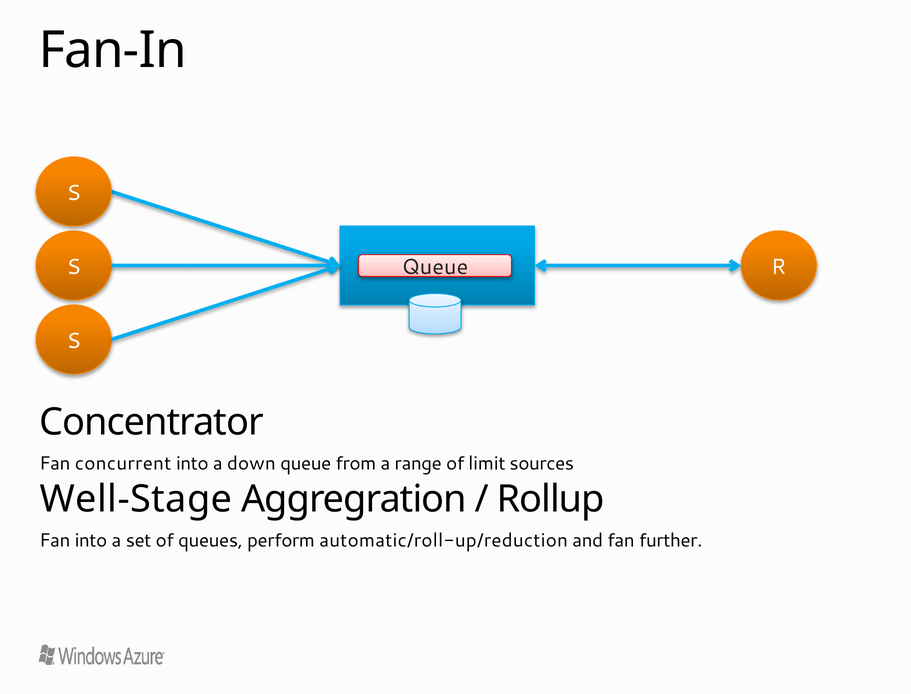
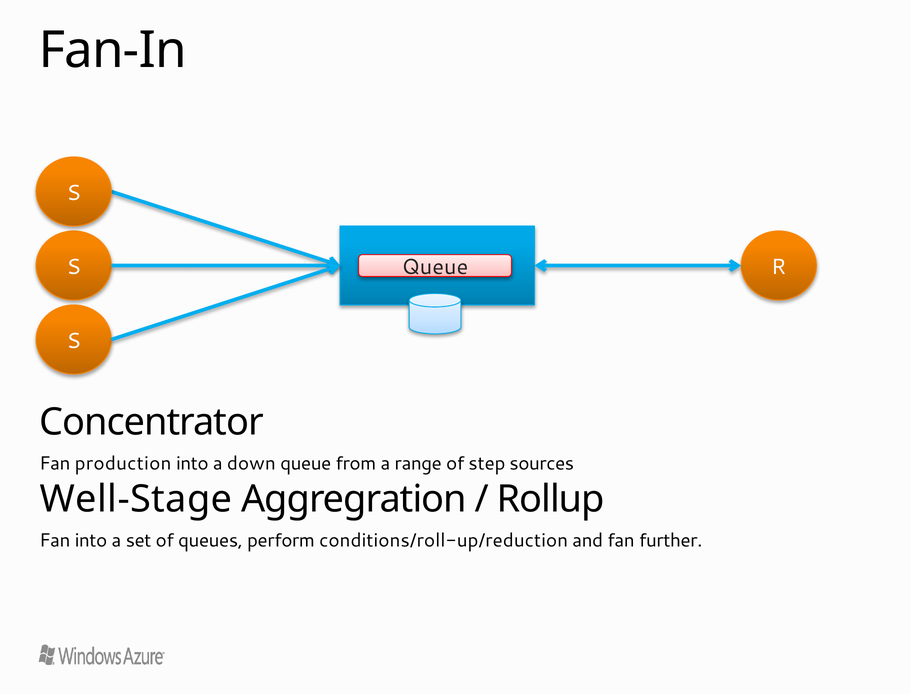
concurrent: concurrent -> production
limit: limit -> step
automatic/roll-up/reduction: automatic/roll-up/reduction -> conditions/roll-up/reduction
